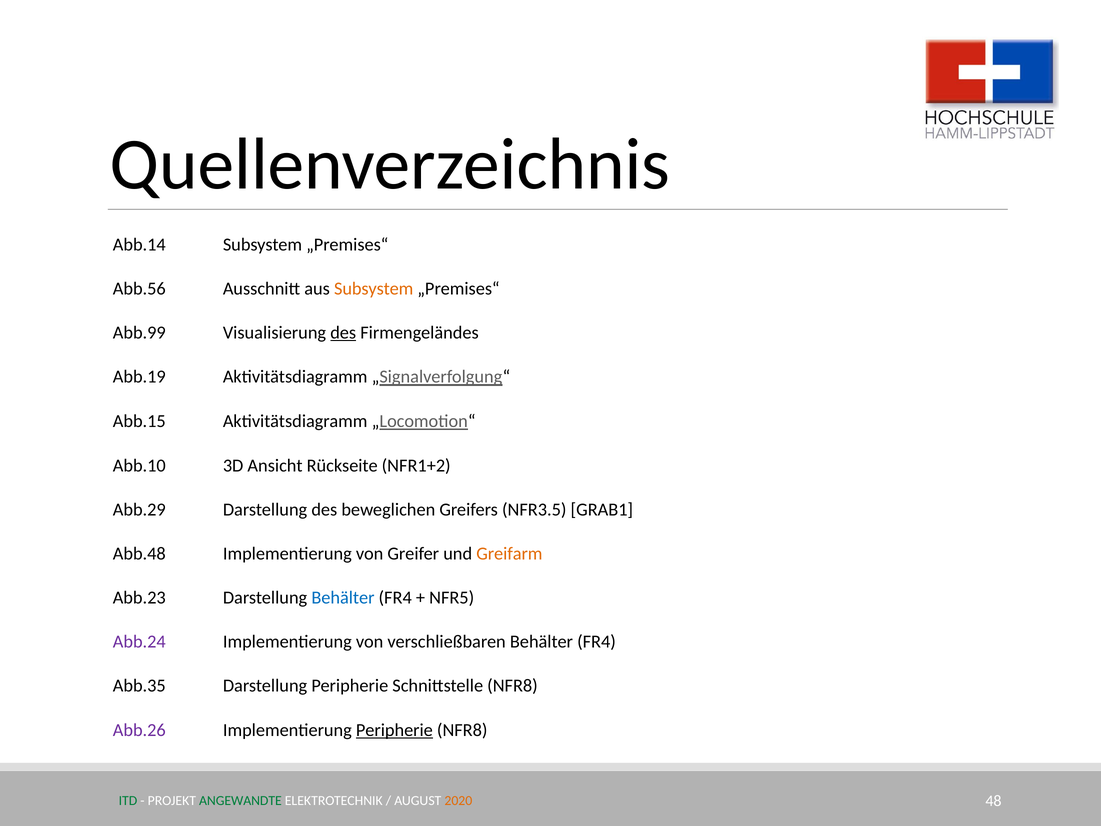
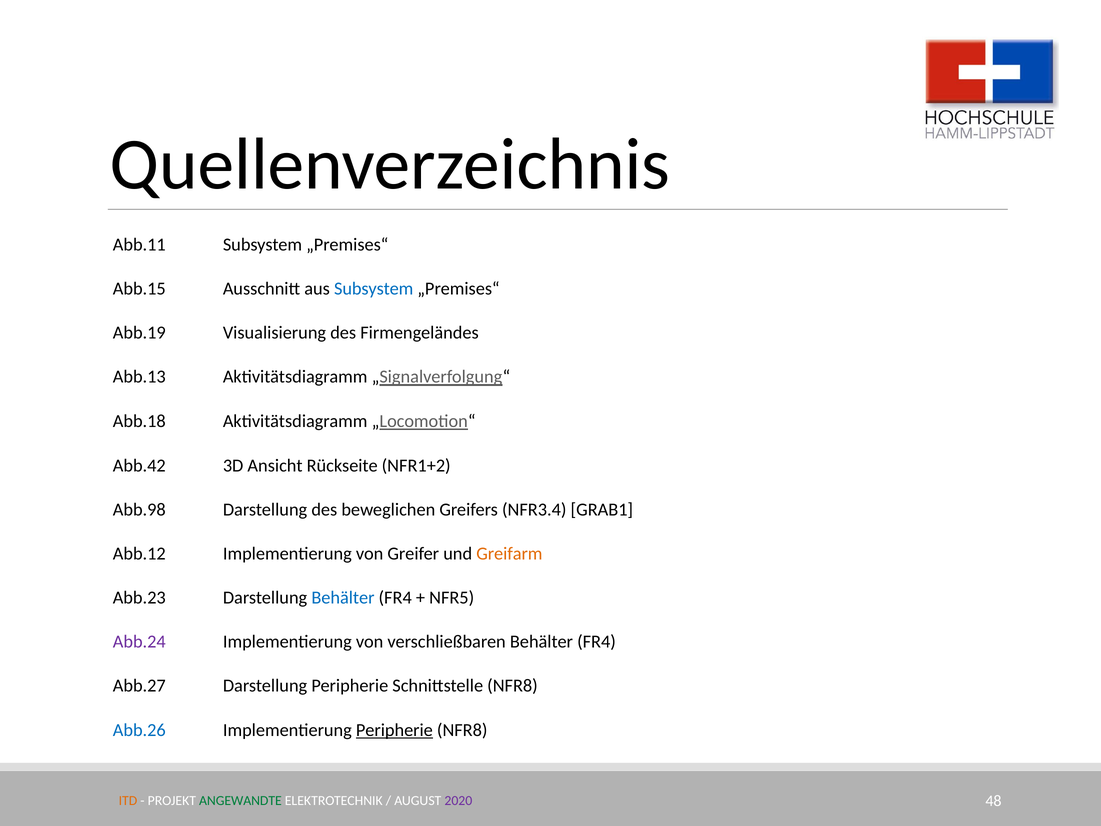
Abb.14: Abb.14 -> Abb.11
Abb.56: Abb.56 -> Abb.15
Subsystem at (374, 289) colour: orange -> blue
Abb.99: Abb.99 -> Abb.19
des at (343, 333) underline: present -> none
Abb.19: Abb.19 -> Abb.13
Abb.15: Abb.15 -> Abb.18
Abb.10: Abb.10 -> Abb.42
Abb.29: Abb.29 -> Abb.98
NFR3.5: NFR3.5 -> NFR3.4
Abb.48: Abb.48 -> Abb.12
Abb.35: Abb.35 -> Abb.27
Abb.26 colour: purple -> blue
ITD colour: green -> orange
2020 colour: orange -> purple
